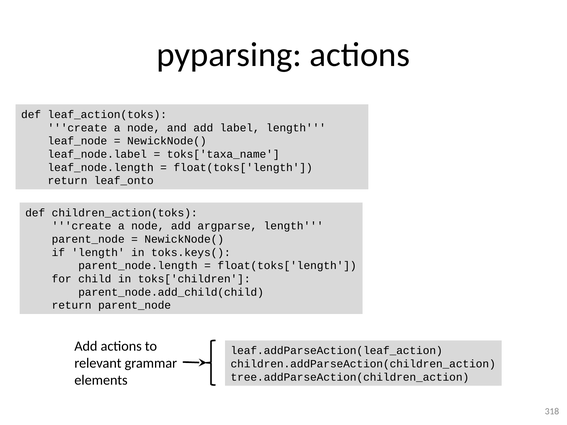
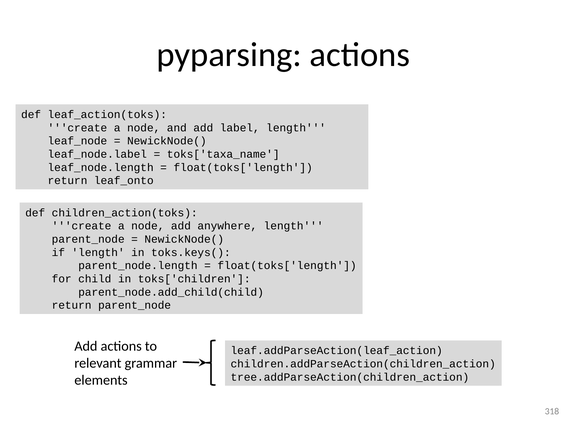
argparse: argparse -> anywhere
